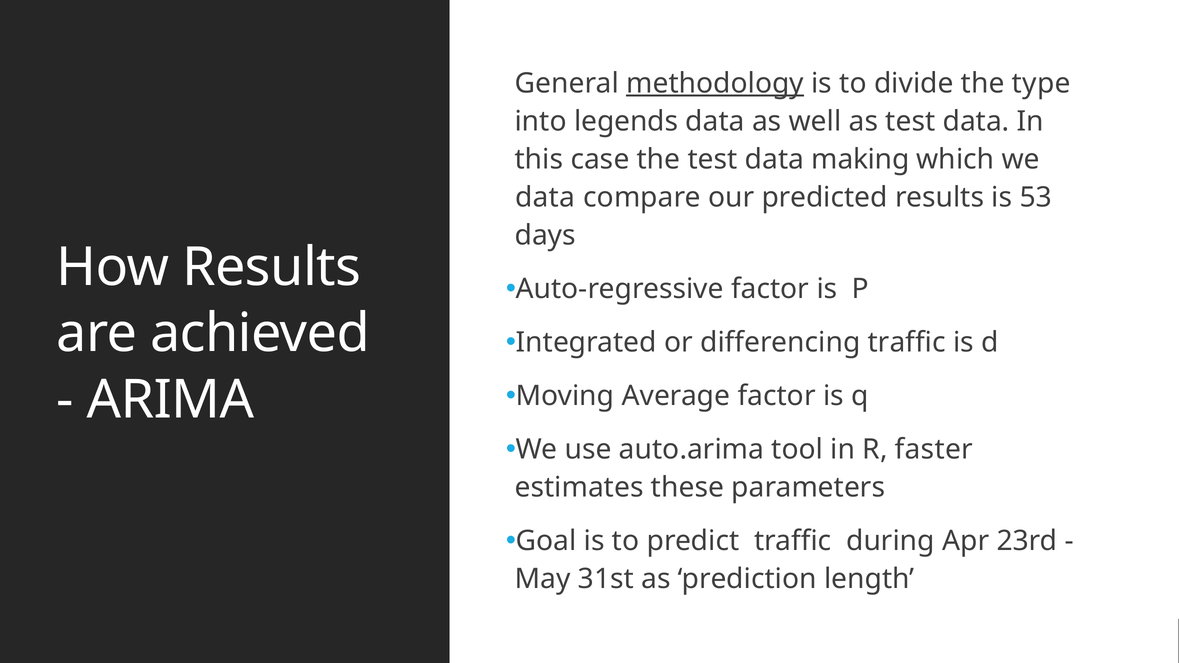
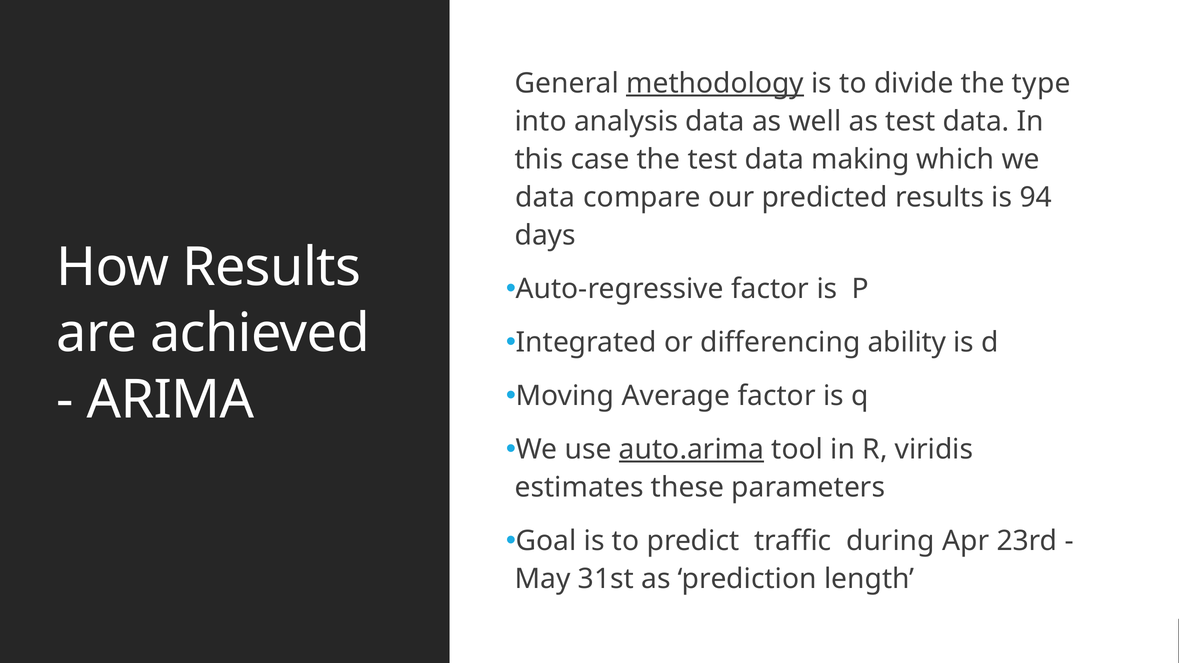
legends: legends -> analysis
53: 53 -> 94
differencing traffic: traffic -> ability
auto.arima underline: none -> present
faster: faster -> viridis
